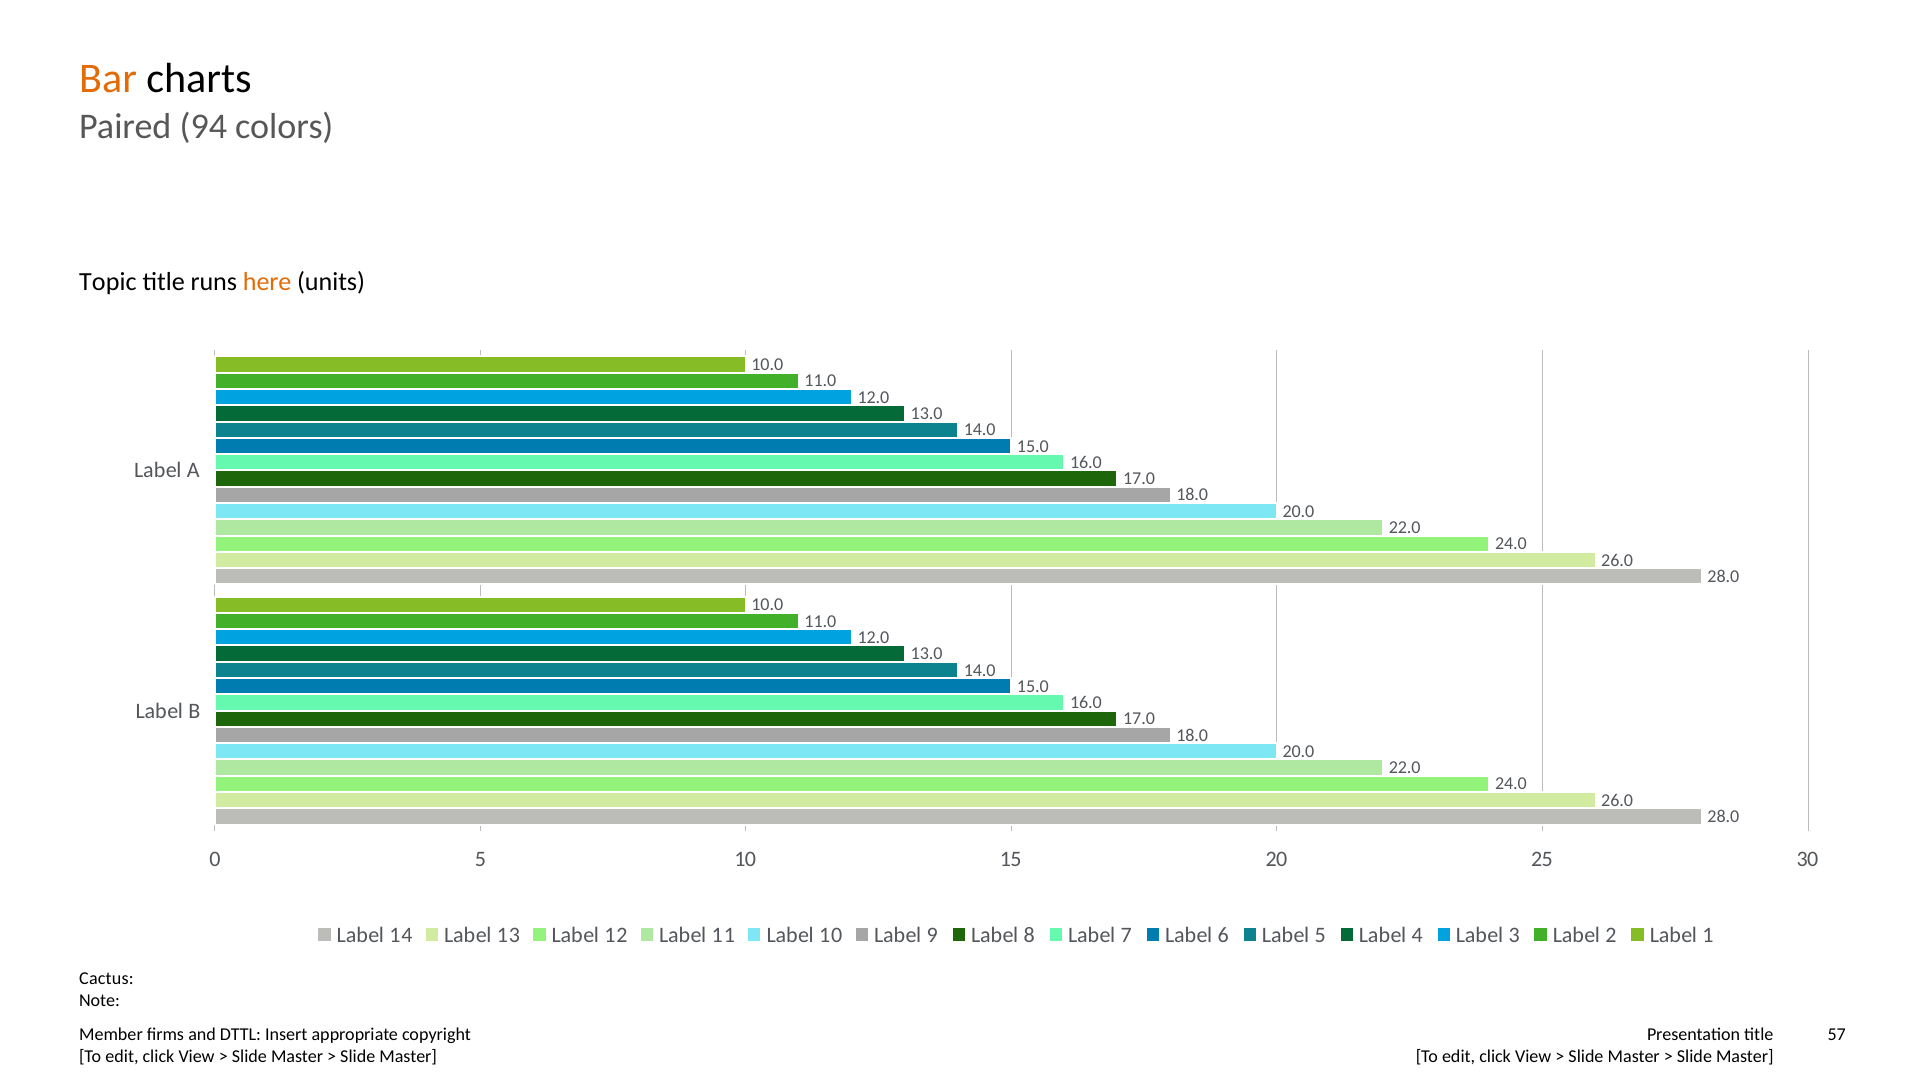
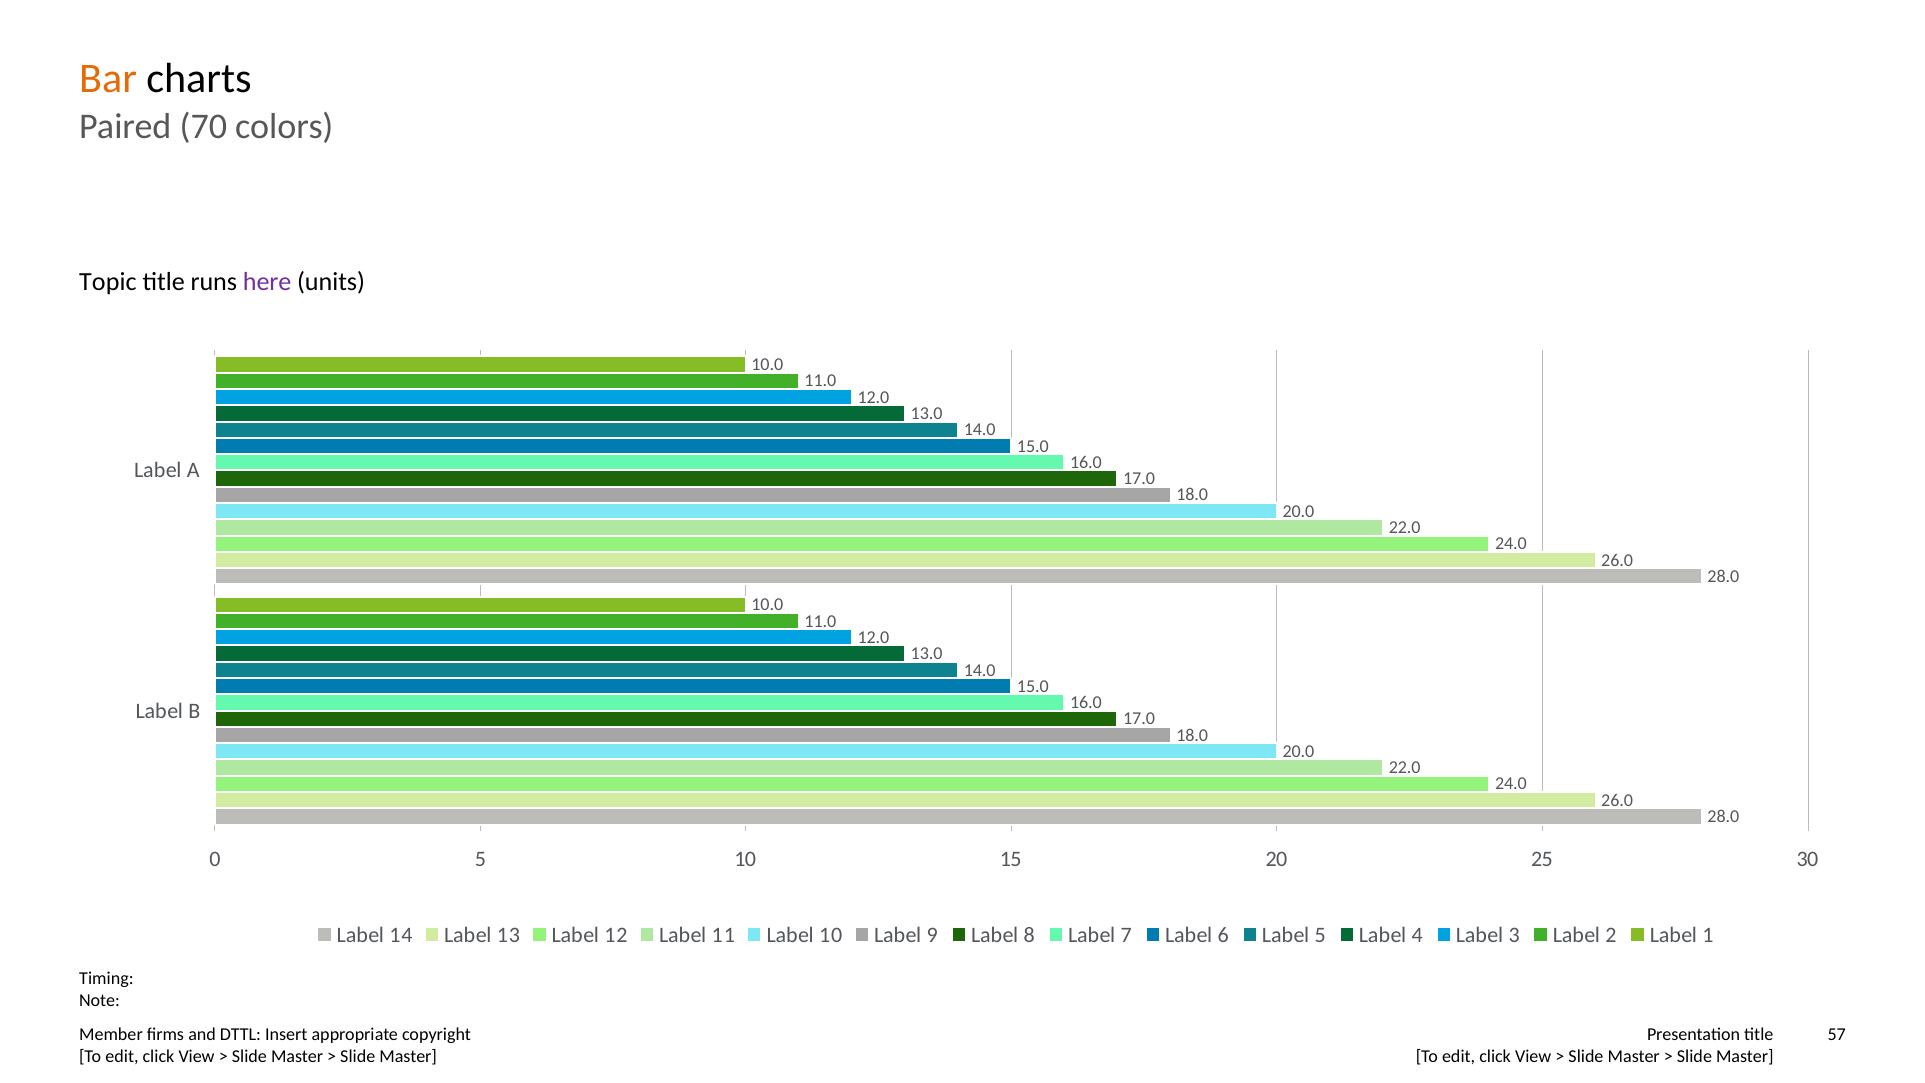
94: 94 -> 70
here colour: orange -> purple
Cactus: Cactus -> Timing
